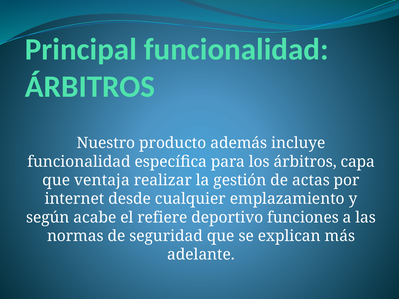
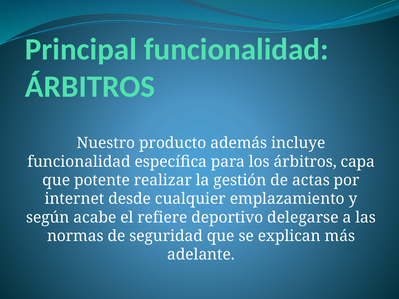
ventaja: ventaja -> potente
funciones: funciones -> delegarse
